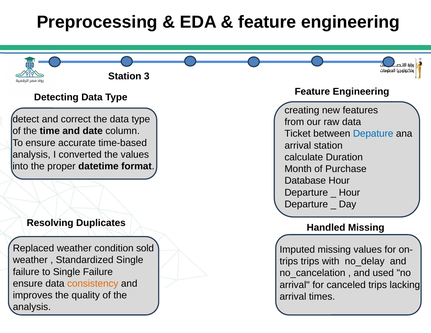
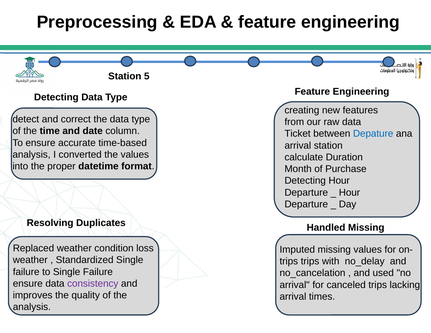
3: 3 -> 5
Database at (305, 181): Database -> Detecting
sold: sold -> loss
consistency colour: orange -> purple
